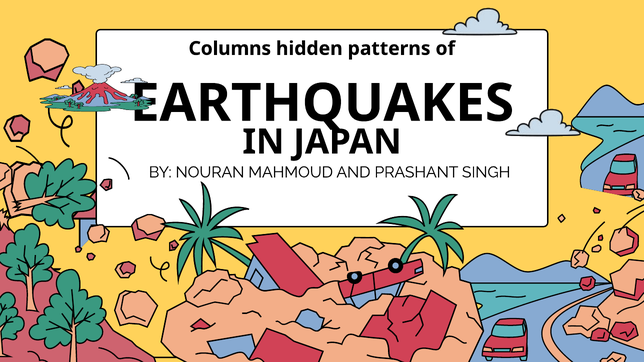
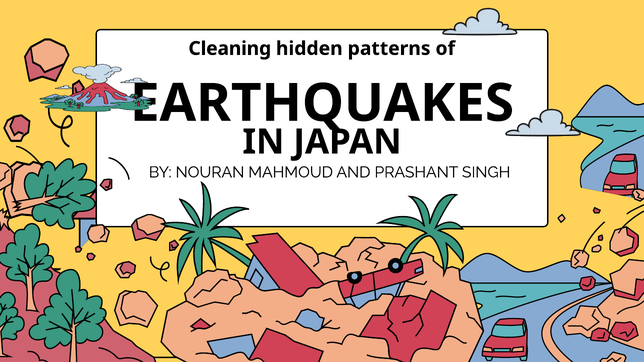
Columns: Columns -> Cleaning
